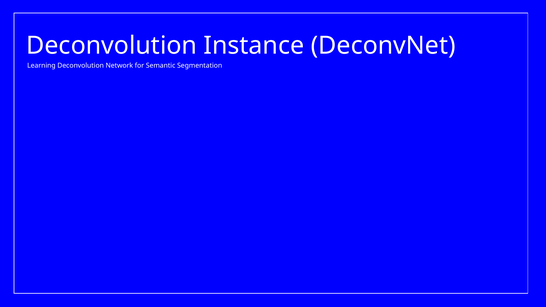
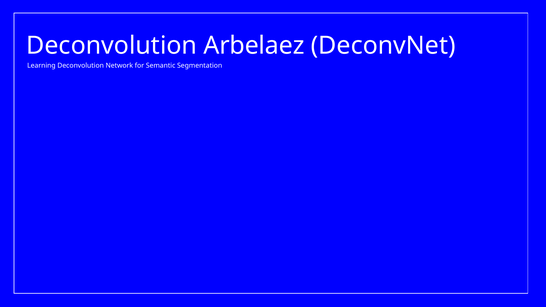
Instance: Instance -> Arbelaez
